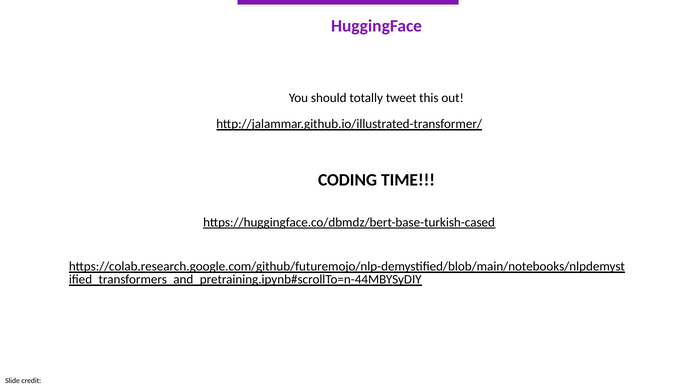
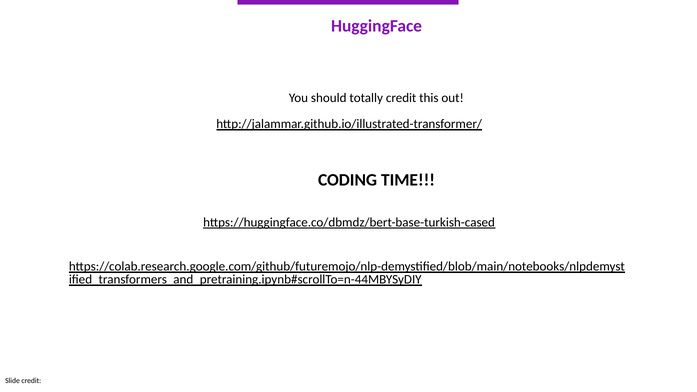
totally tweet: tweet -> credit
